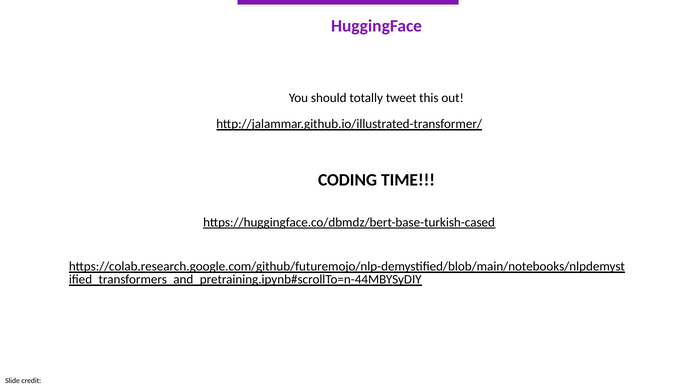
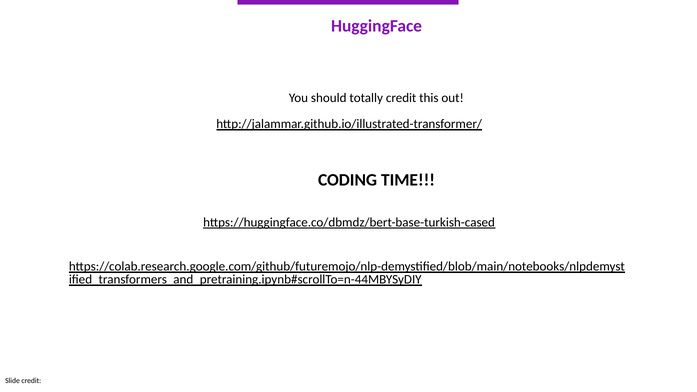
totally tweet: tweet -> credit
